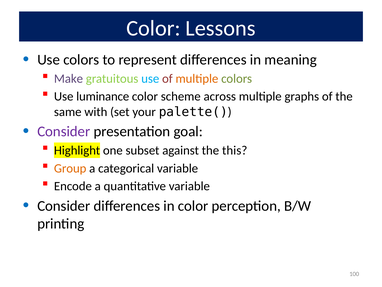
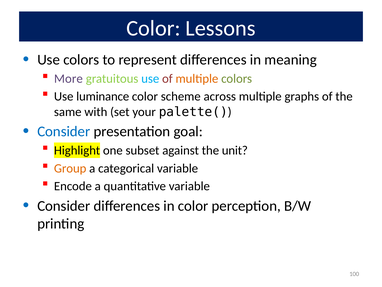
Make: Make -> More
Consider at (64, 131) colour: purple -> blue
this: this -> unit
